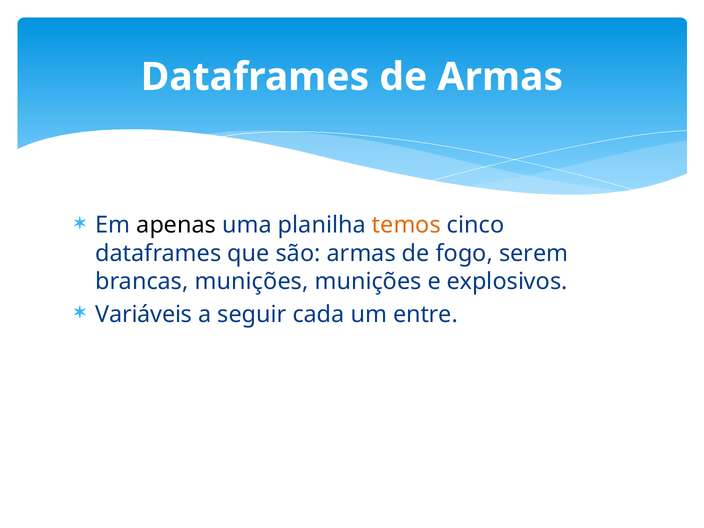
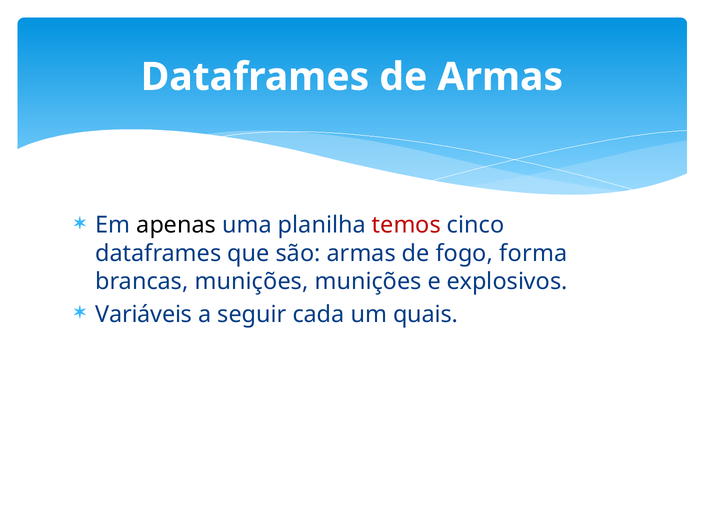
temos colour: orange -> red
serem: serem -> forma
entre: entre -> quais
